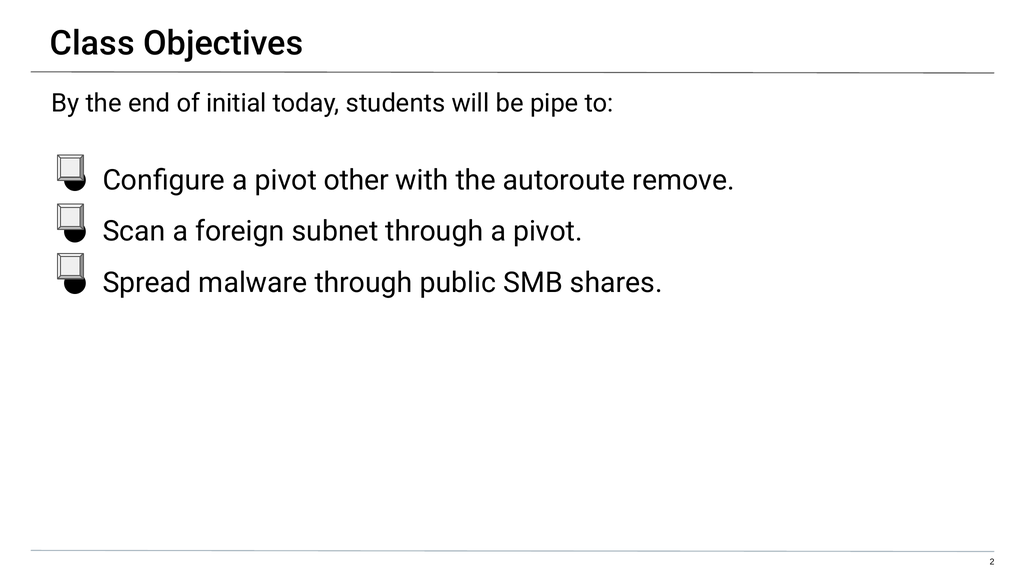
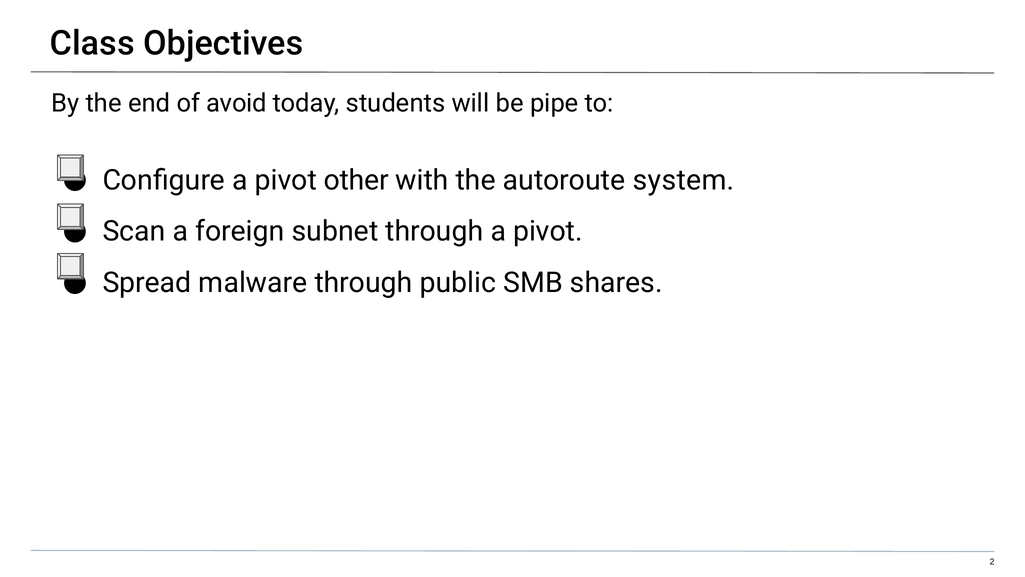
initial: initial -> avoid
remove: remove -> system
